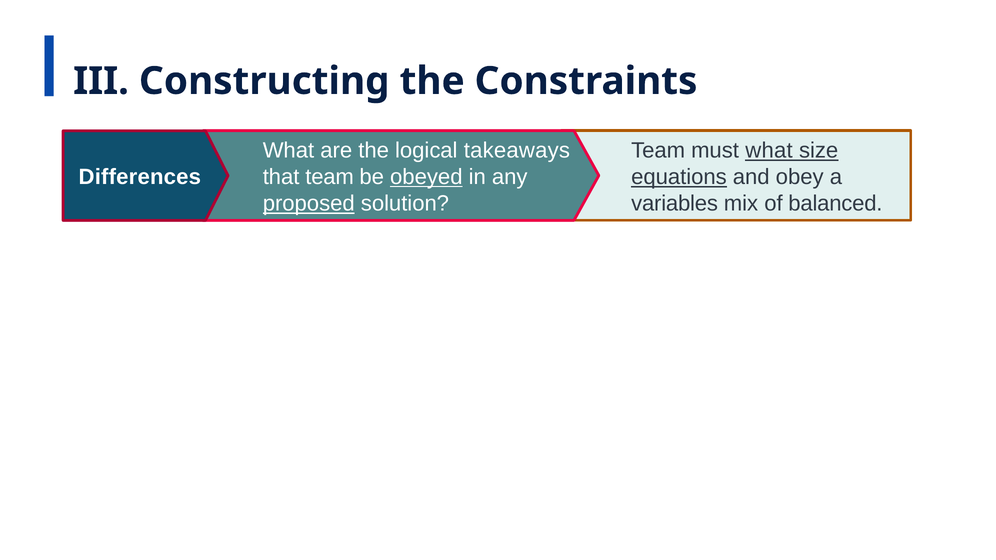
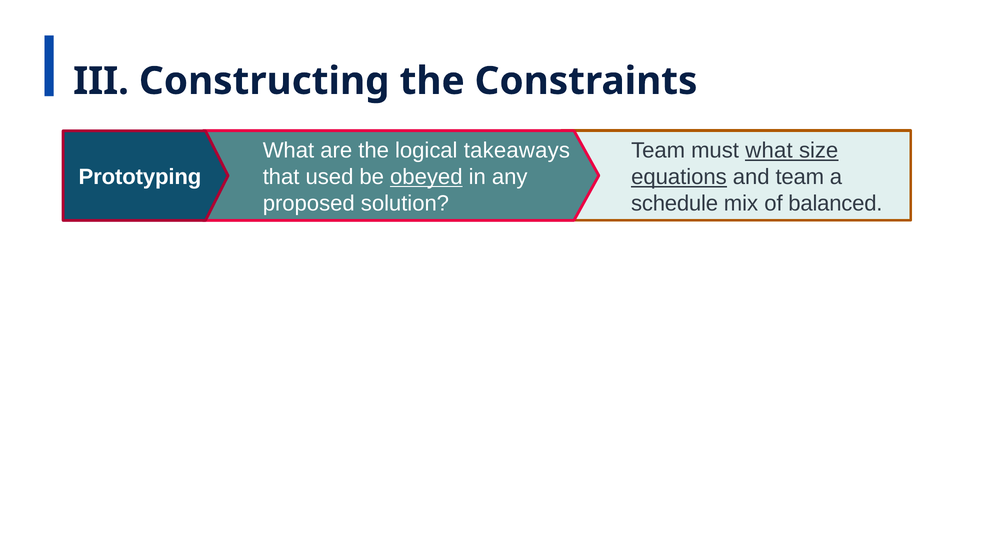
that team: team -> used
and obey: obey -> team
Differences: Differences -> Prototyping
proposed underline: present -> none
variables: variables -> schedule
